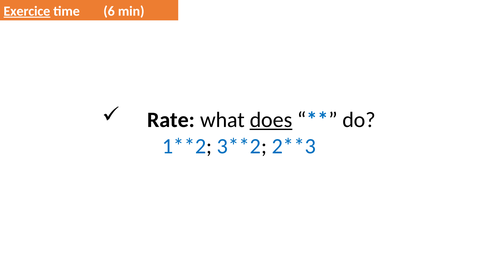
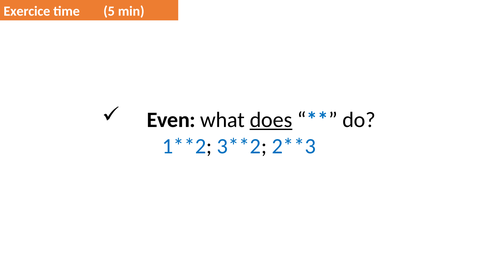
Exercice underline: present -> none
6: 6 -> 5
Rate: Rate -> Even
